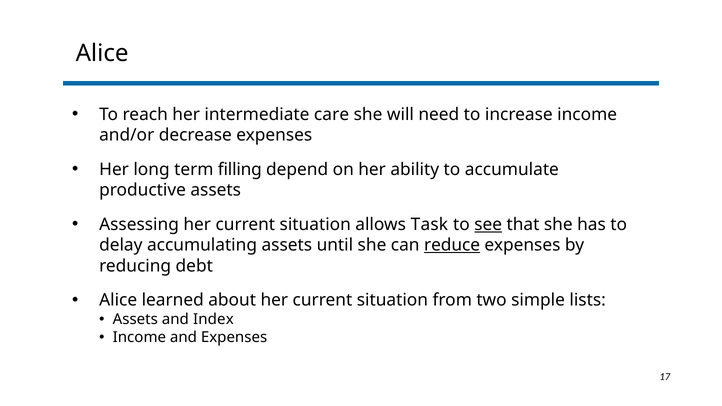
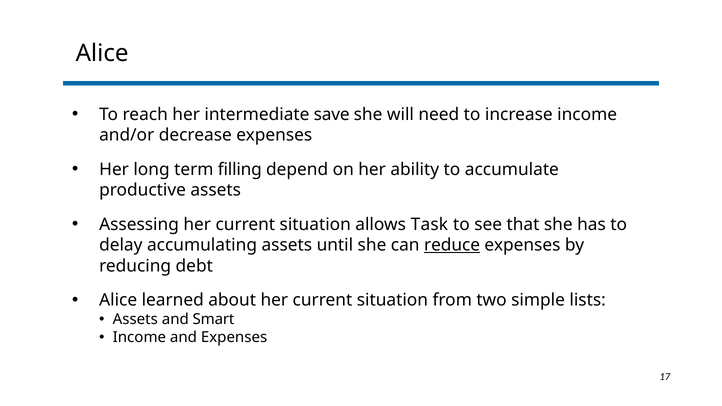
care: care -> save
see underline: present -> none
Index: Index -> Smart
